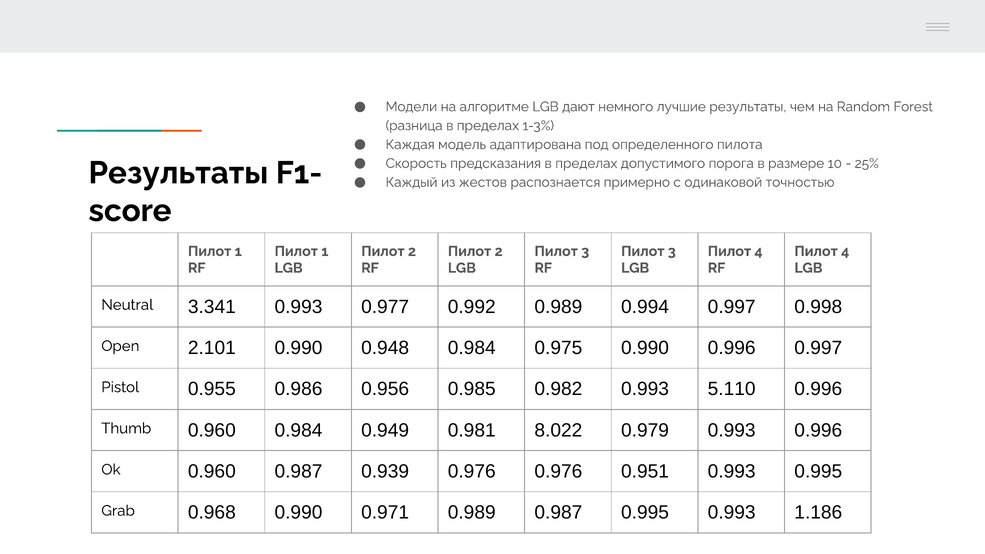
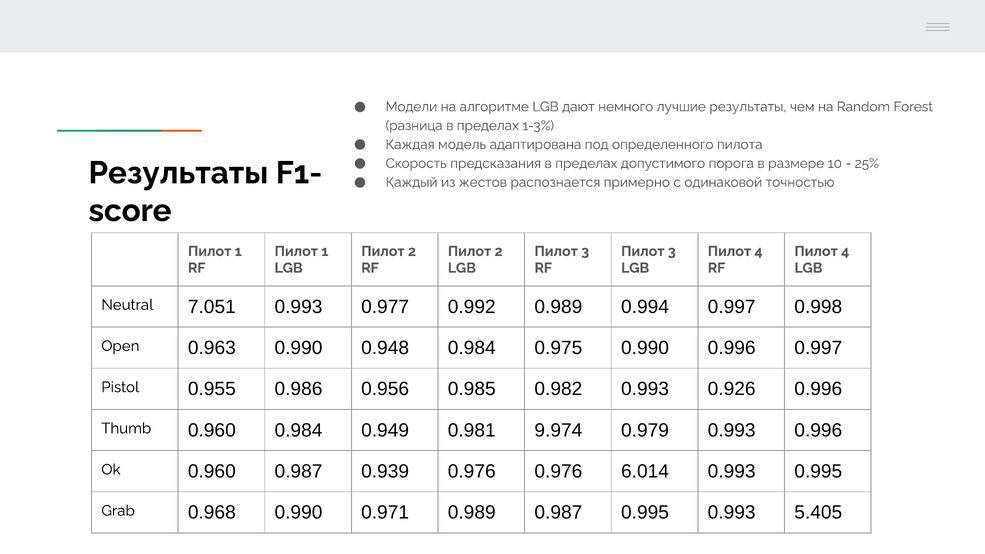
3.341: 3.341 -> 7.051
2.101: 2.101 -> 0.963
5.110: 5.110 -> 0.926
8.022: 8.022 -> 9.974
0.951: 0.951 -> 6.014
1.186: 1.186 -> 5.405
